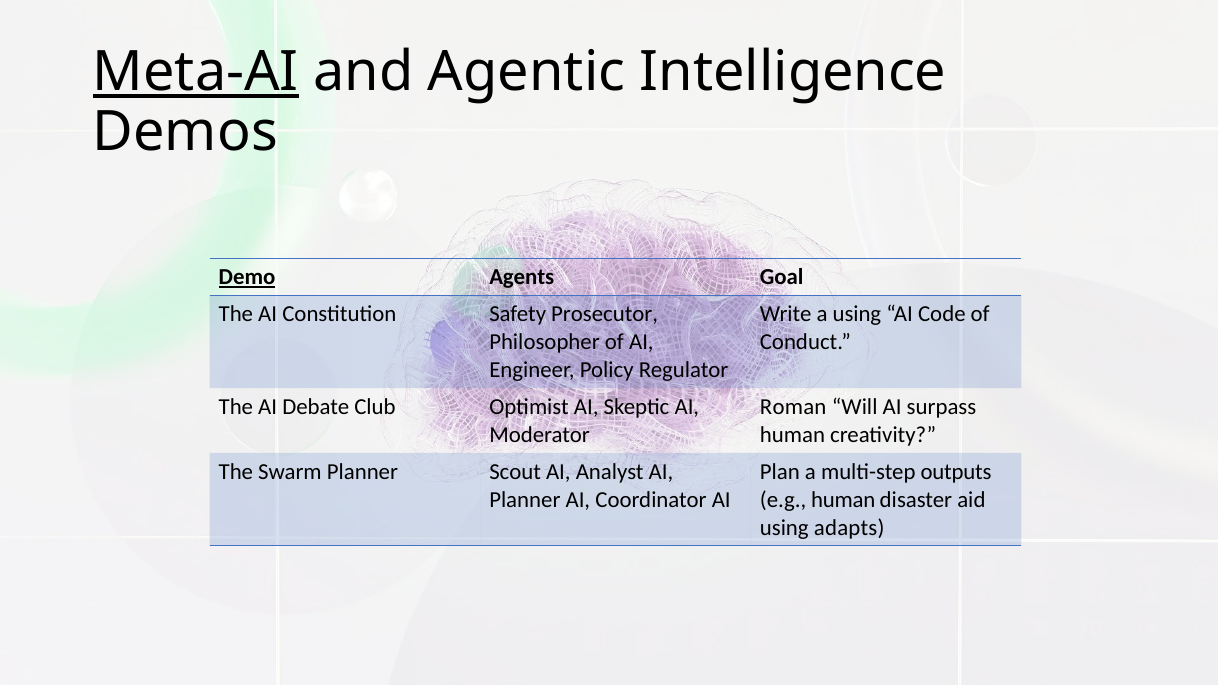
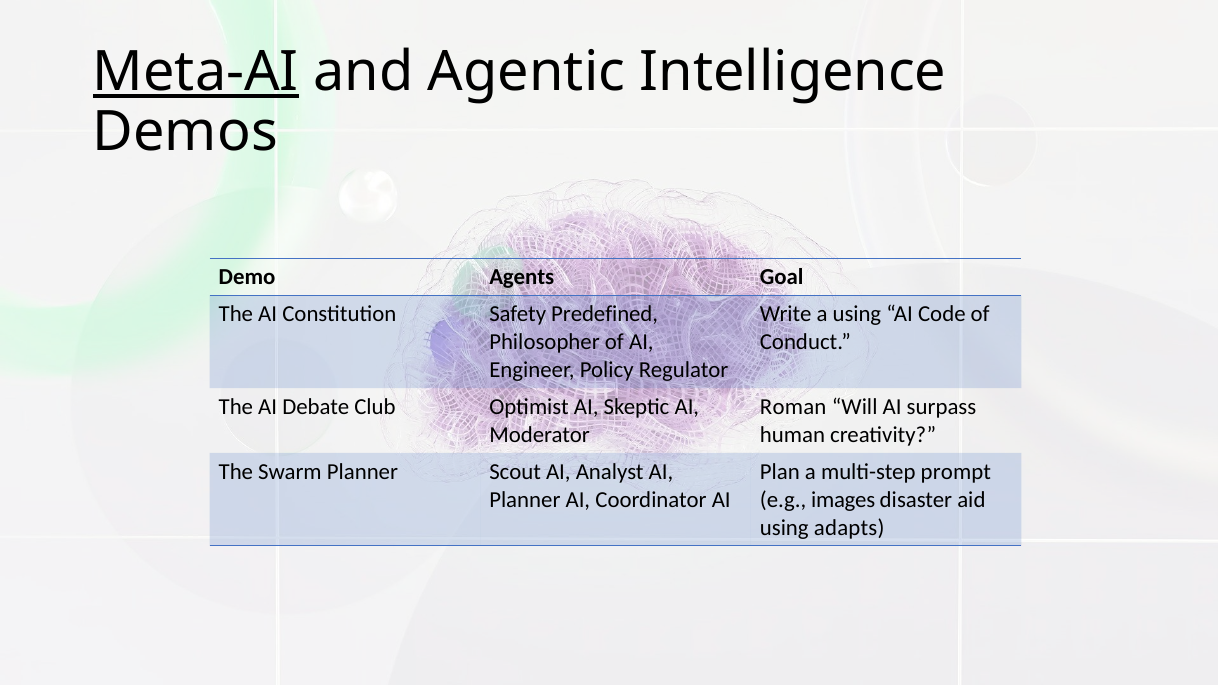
Demo underline: present -> none
Prosecutor: Prosecutor -> Predefined
outputs: outputs -> prompt
e.g human: human -> images
